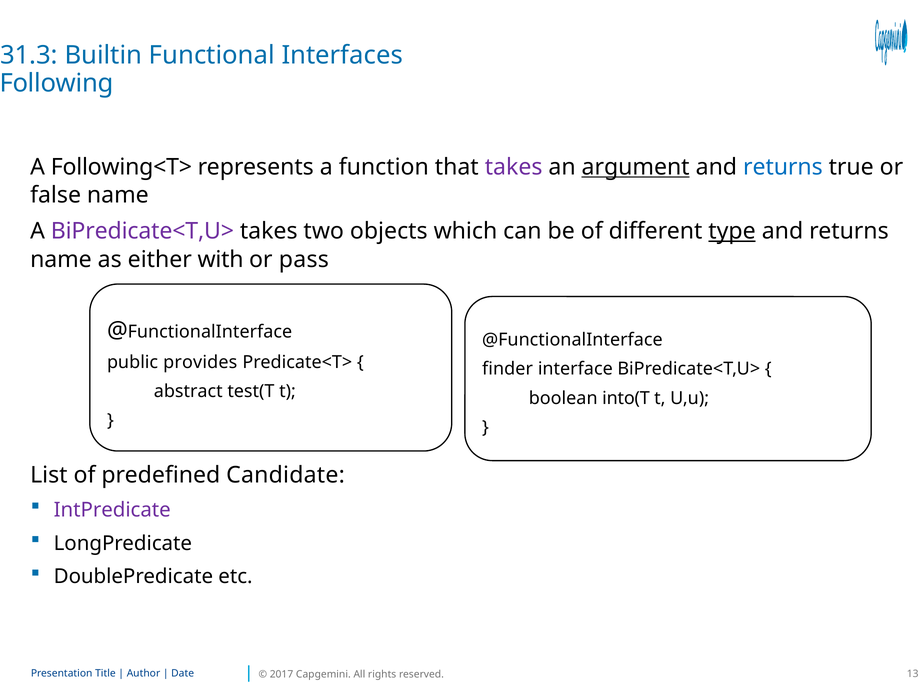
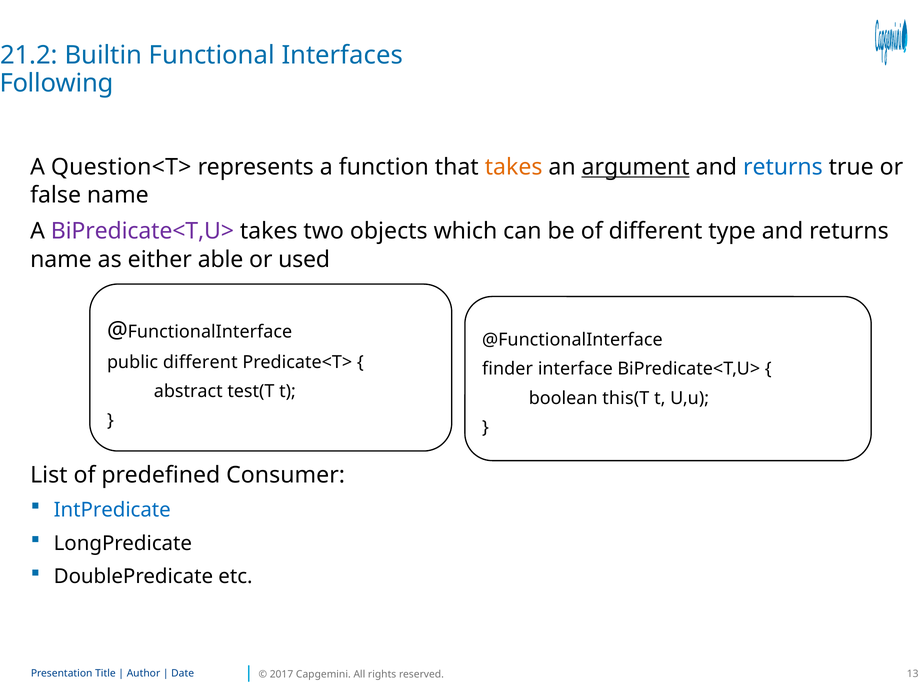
31.3: 31.3 -> 21.2
Following<T>: Following<T> -> Question<T>
takes at (514, 167) colour: purple -> orange
type underline: present -> none
with: with -> able
pass: pass -> used
public provides: provides -> different
into(T: into(T -> this(T
Candidate: Candidate -> Consumer
IntPredicate colour: purple -> blue
